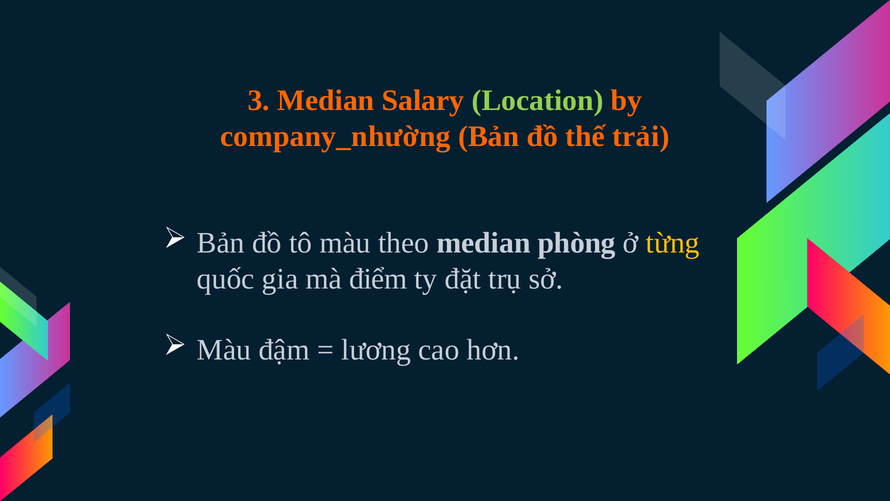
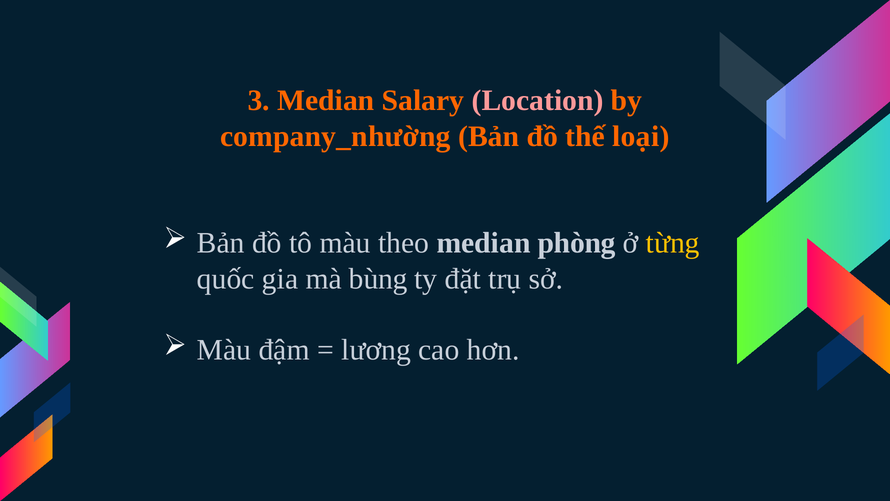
Location colour: light green -> pink
trải: trải -> loại
điểm: điểm -> bùng
